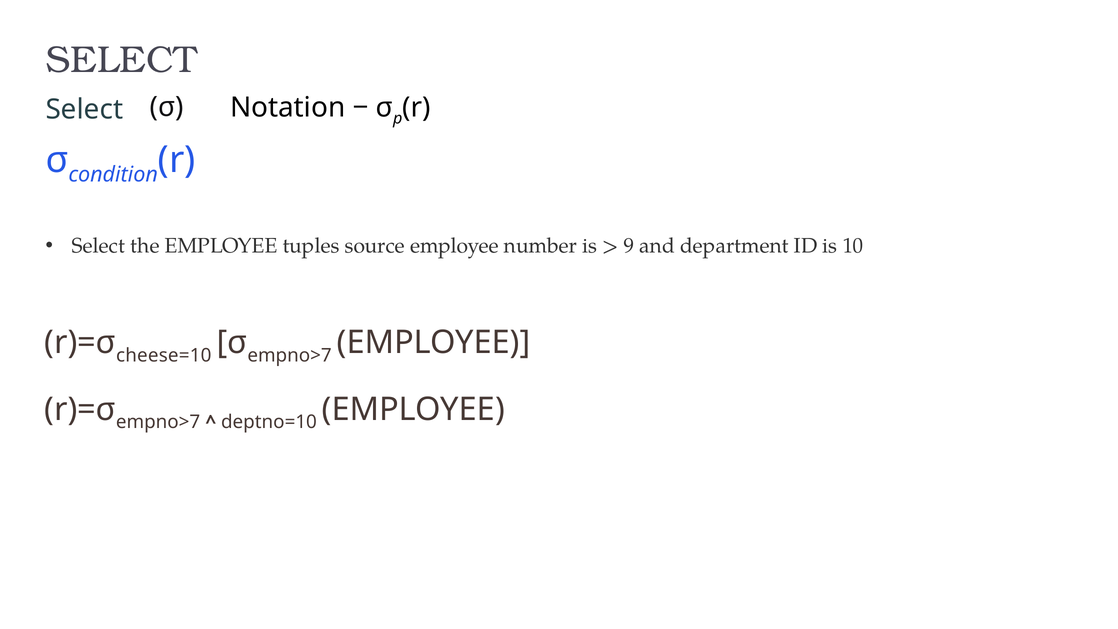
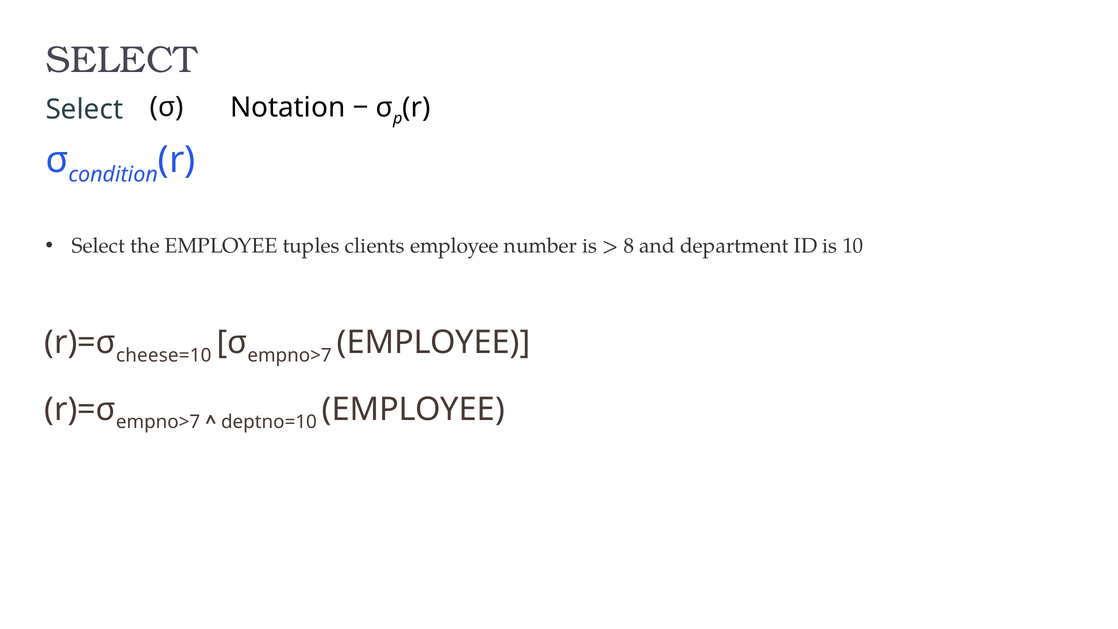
source: source -> clients
9: 9 -> 8
